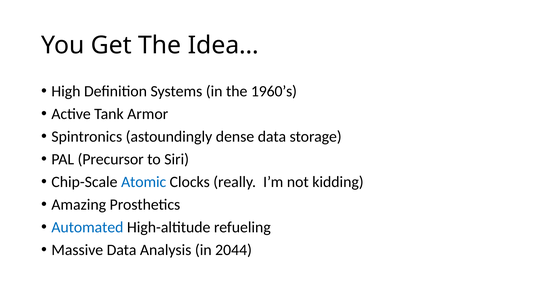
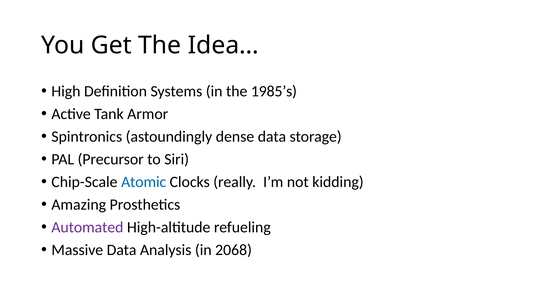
1960’s: 1960’s -> 1985’s
Automated colour: blue -> purple
2044: 2044 -> 2068
